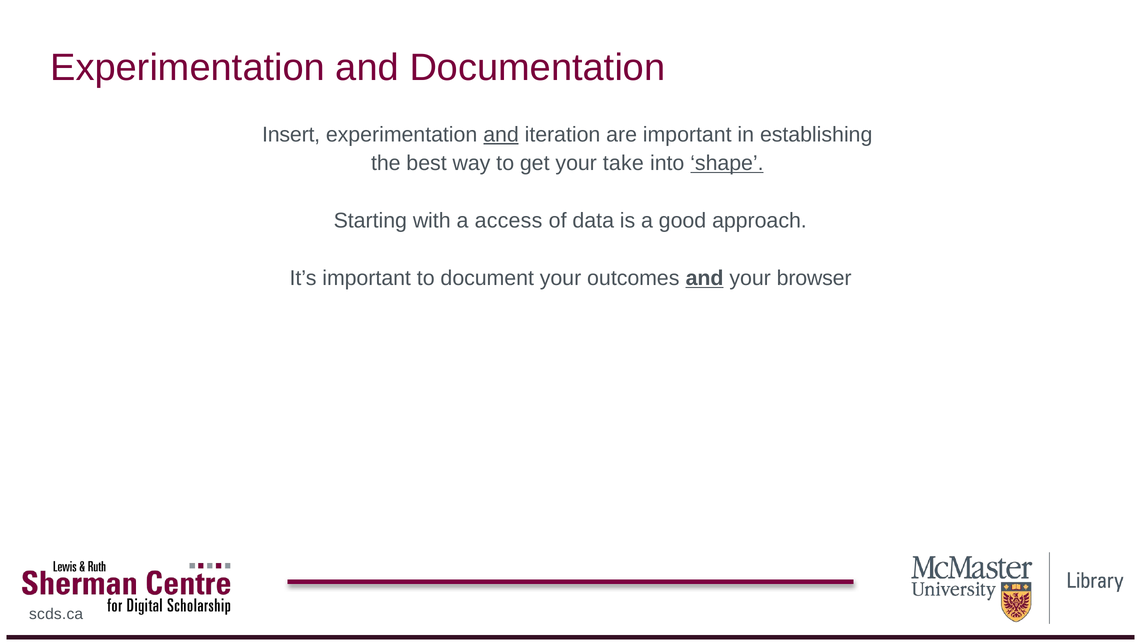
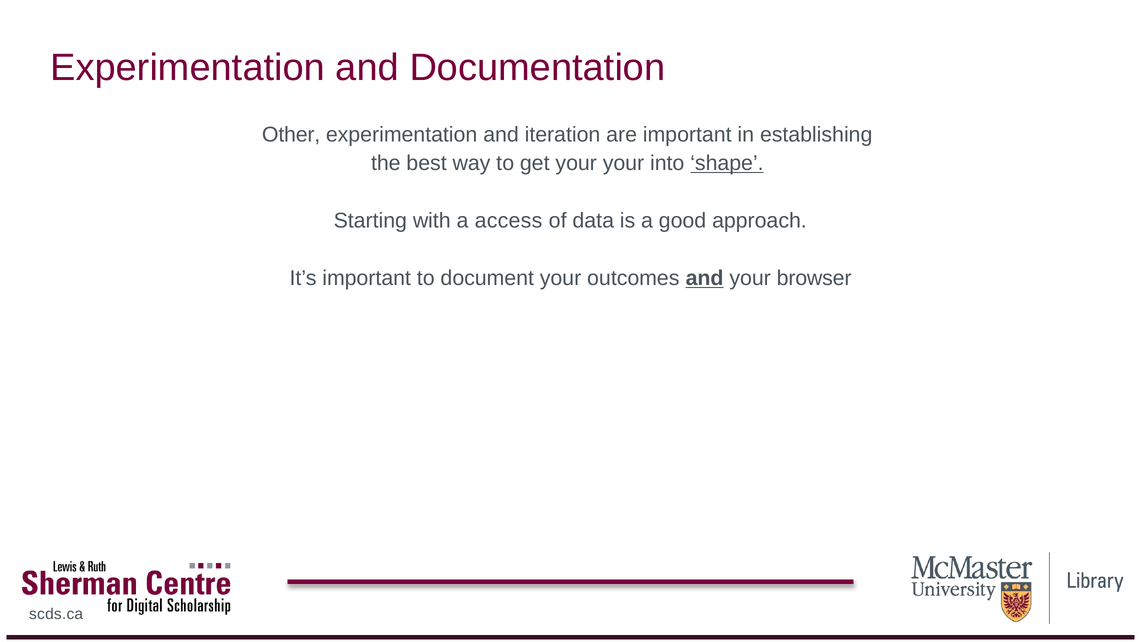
Insert: Insert -> Other
and at (501, 135) underline: present -> none
your take: take -> your
